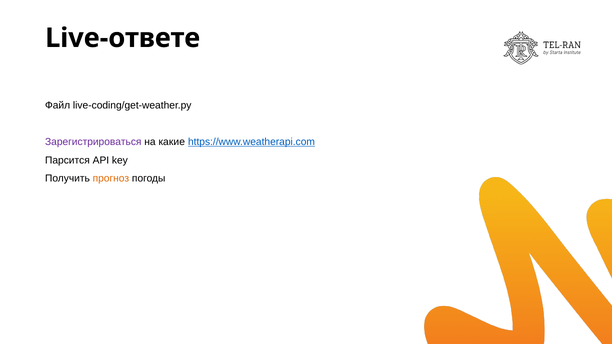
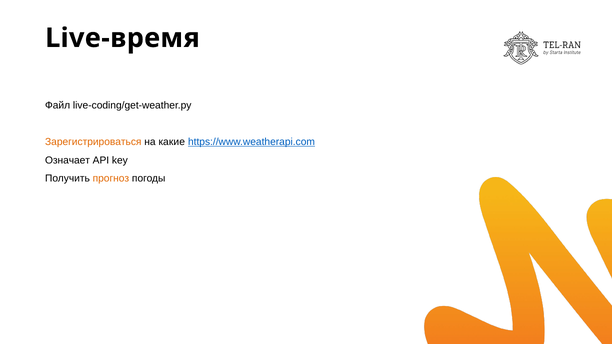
Live-ответе: Live-ответе -> Live-время
Зарегистрироваться colour: purple -> orange
Парсится: Парсится -> Означает
